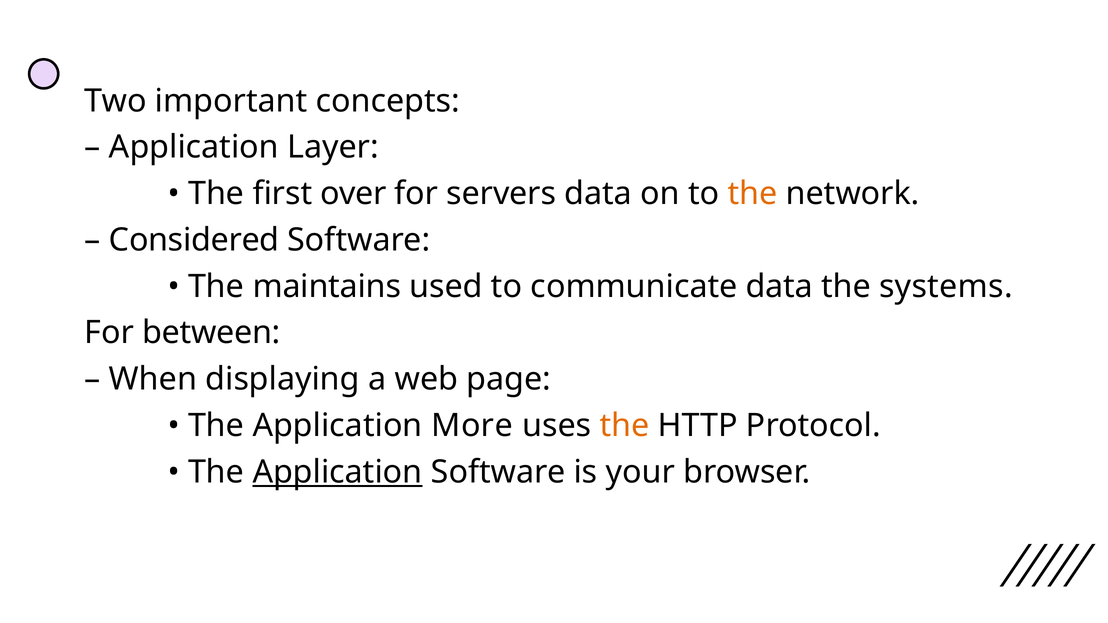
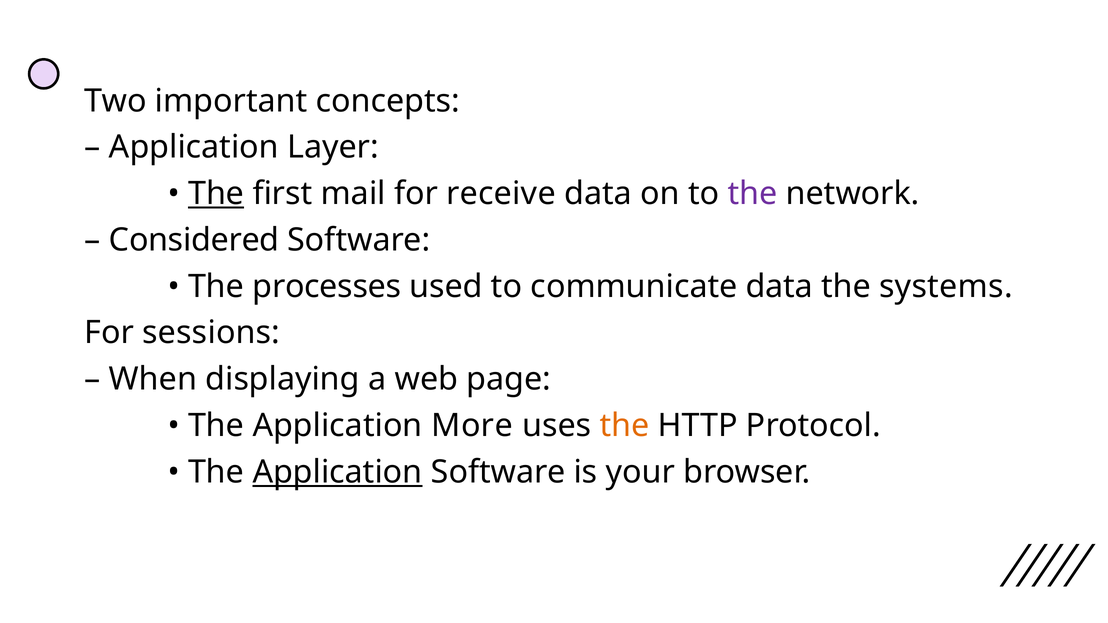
The at (216, 194) underline: none -> present
over: over -> mail
servers: servers -> receive
the at (753, 194) colour: orange -> purple
maintains: maintains -> processes
between: between -> sessions
